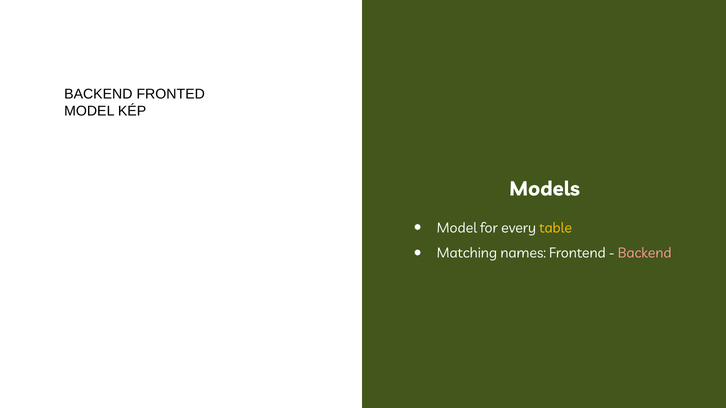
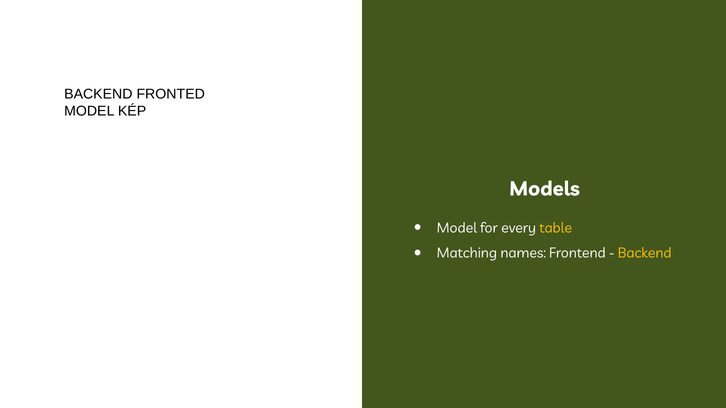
Backend at (645, 253) colour: pink -> yellow
